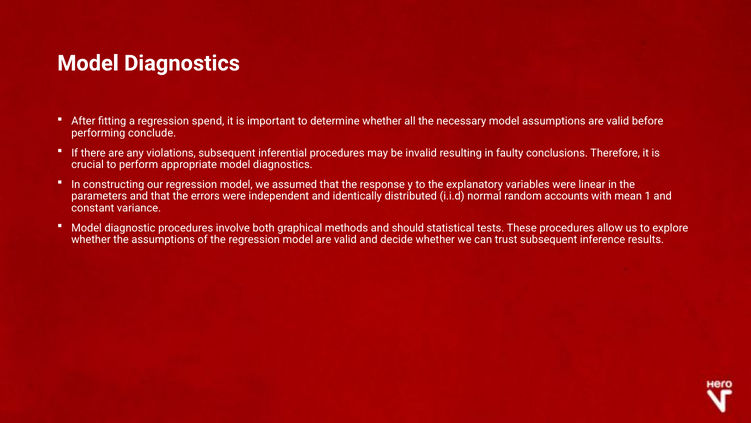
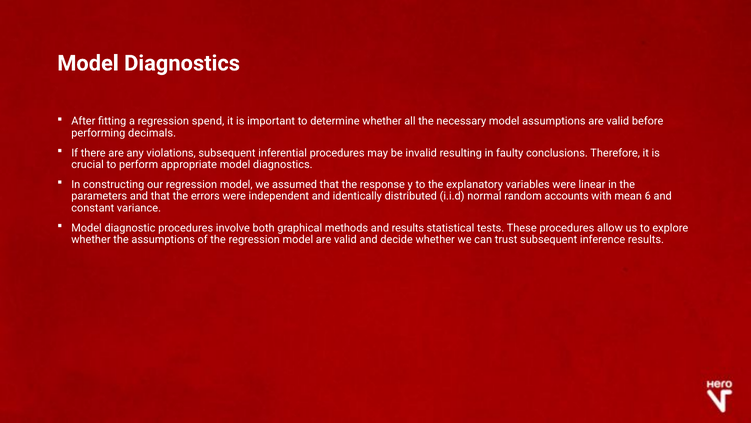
conclude: conclude -> decimals
1: 1 -> 6
and should: should -> results
